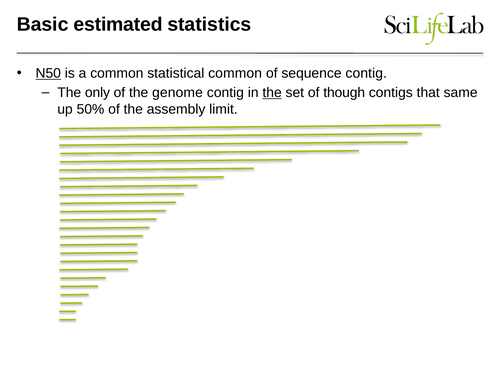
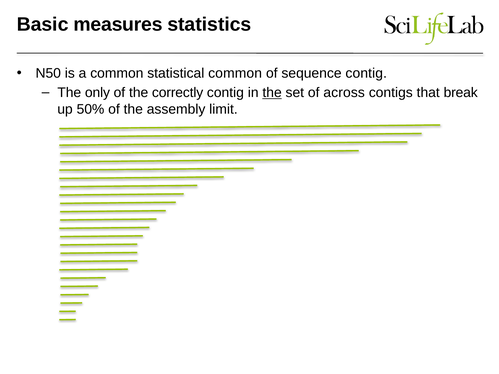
estimated: estimated -> measures
N50 underline: present -> none
genome: genome -> correctly
though: though -> across
same: same -> break
